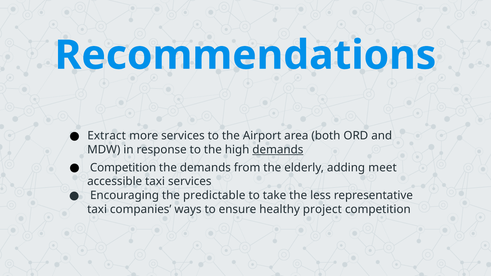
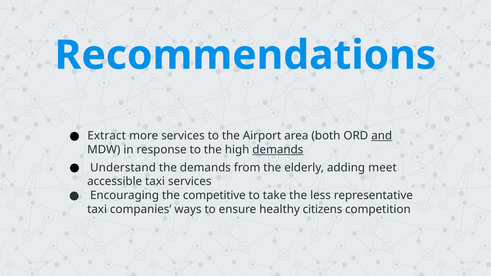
and underline: none -> present
Competition at (123, 168): Competition -> Understand
predictable: predictable -> competitive
project: project -> citizens
